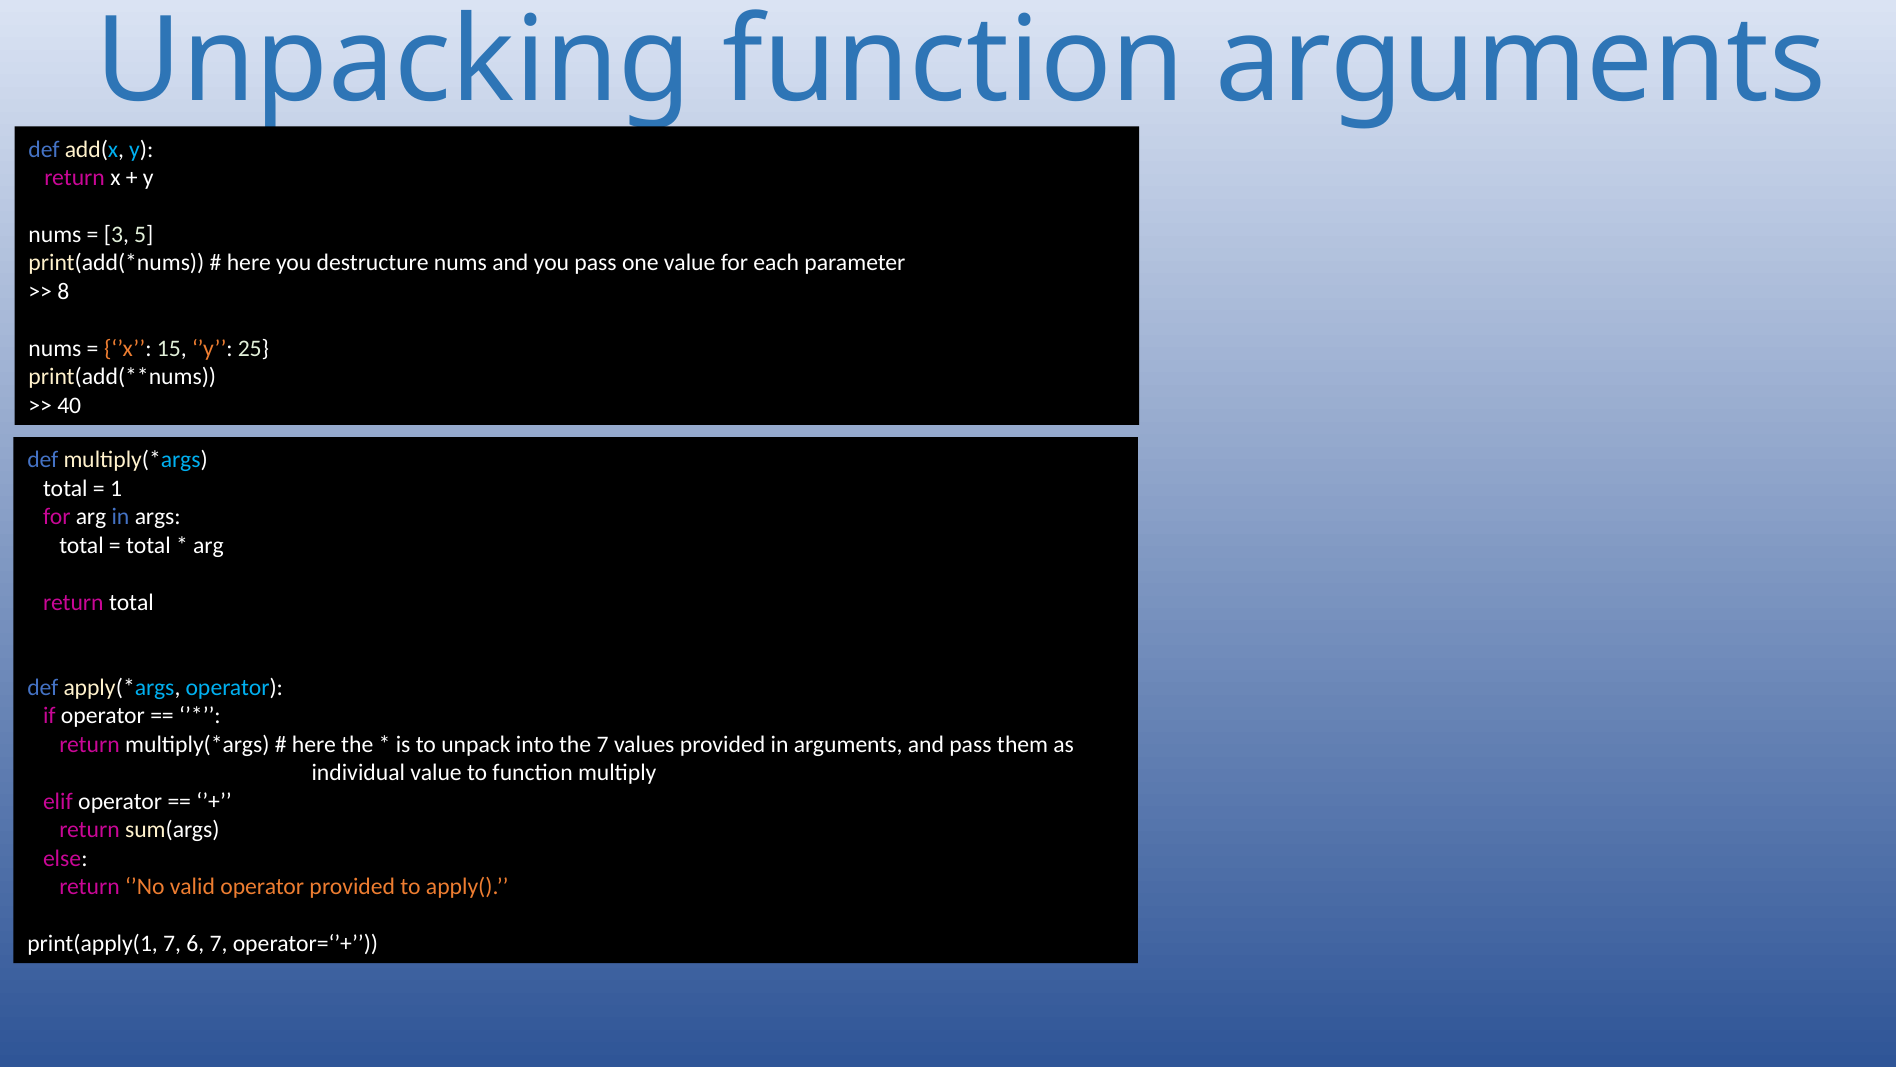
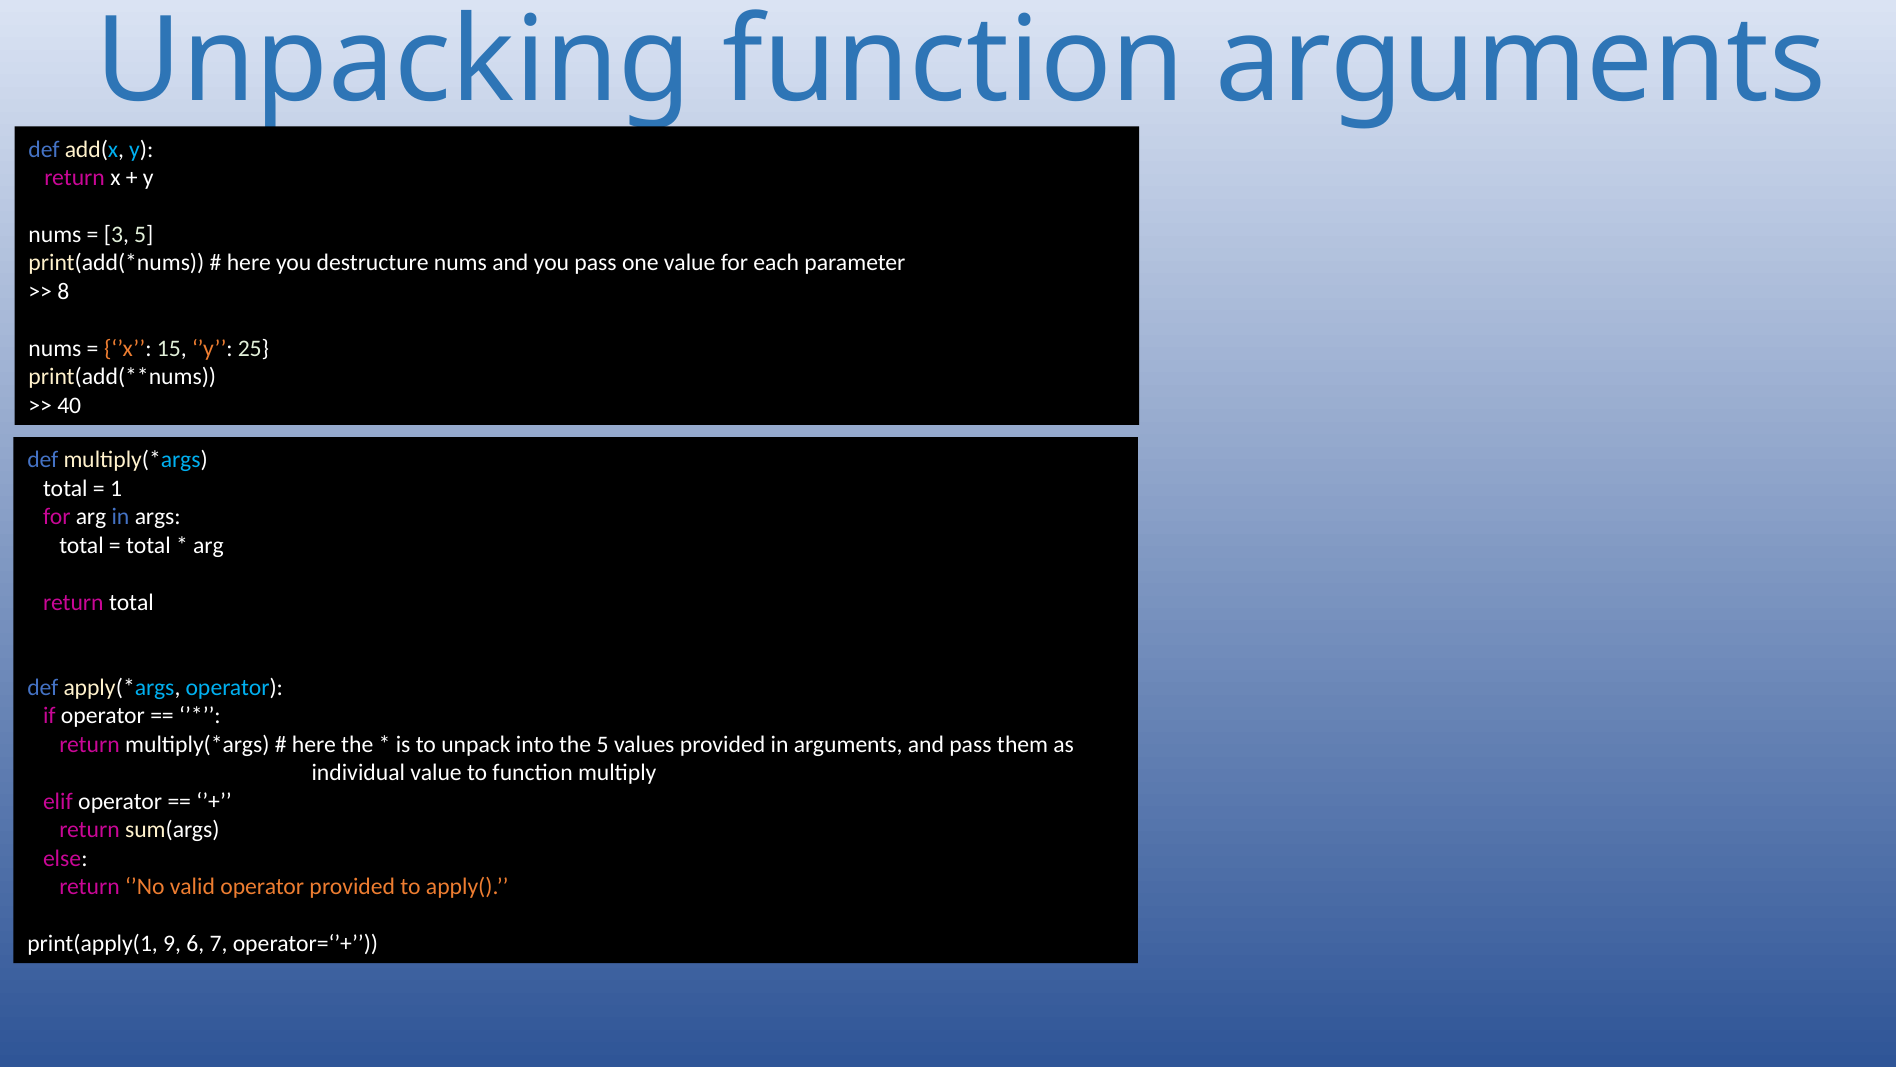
the 7: 7 -> 5
print(apply(1 7: 7 -> 9
